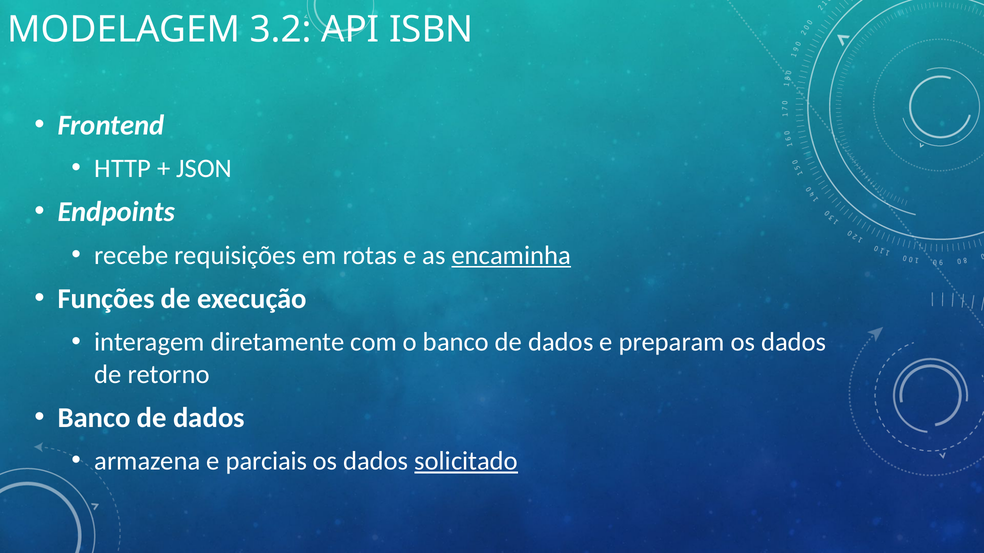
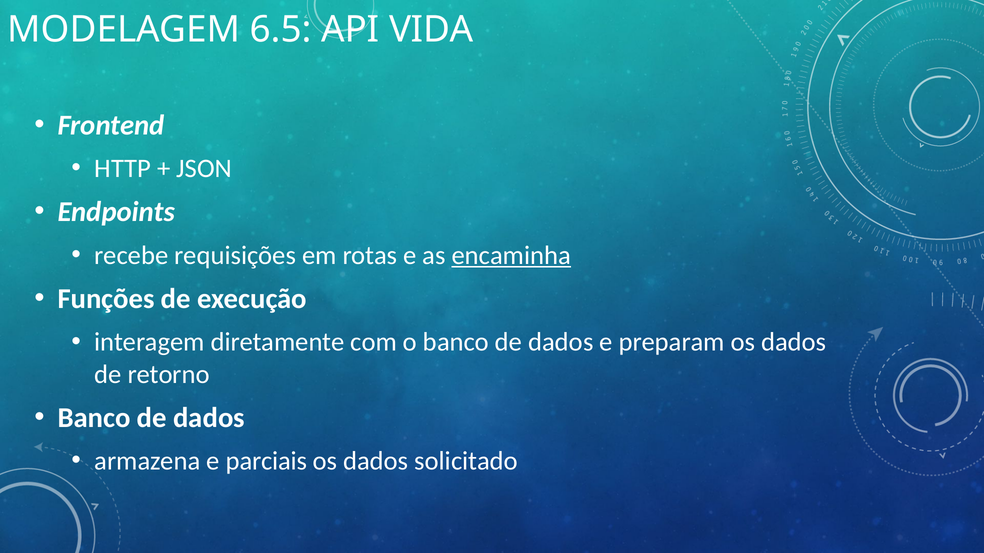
3.2: 3.2 -> 6.5
ISBN: ISBN -> VIDA
solicitado underline: present -> none
